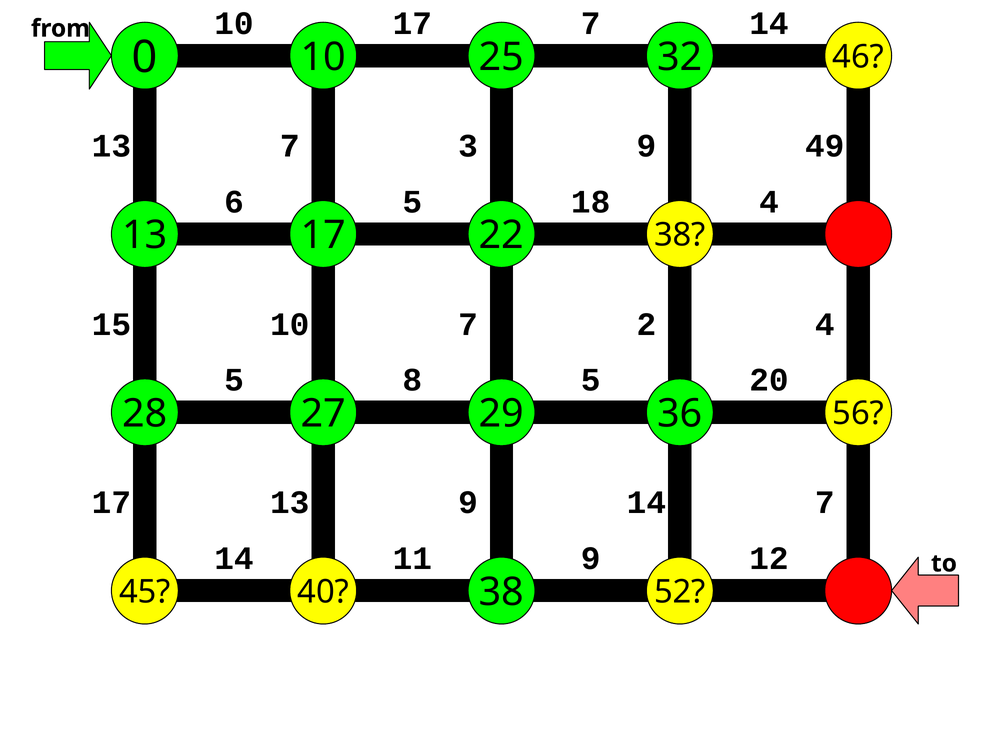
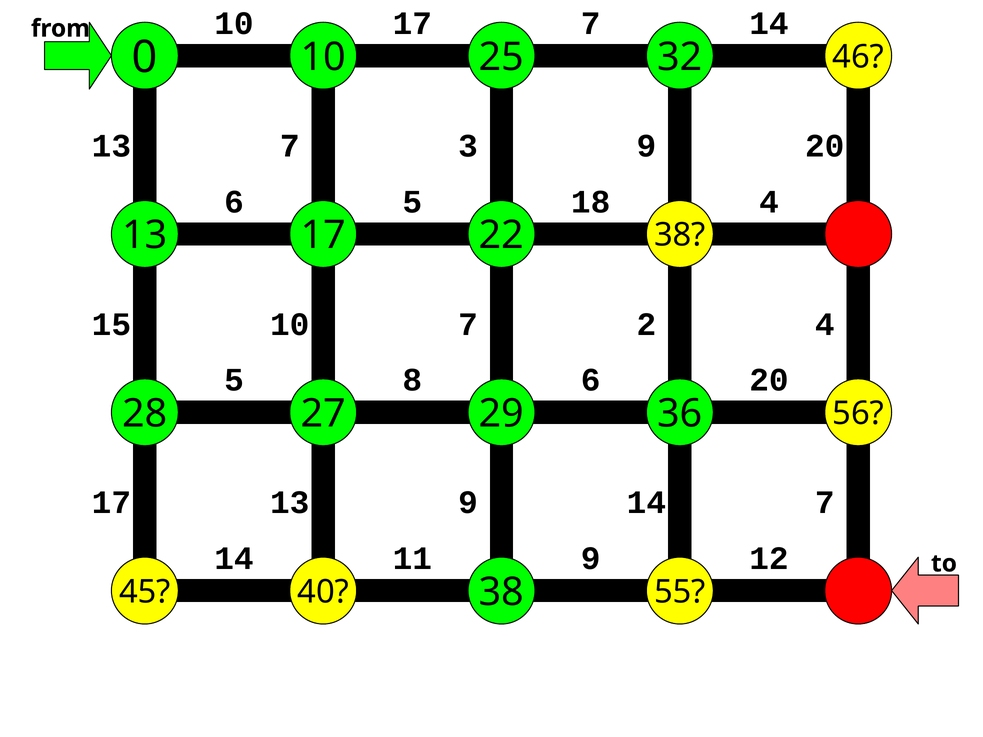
9 49: 49 -> 20
8 5: 5 -> 6
52: 52 -> 55
